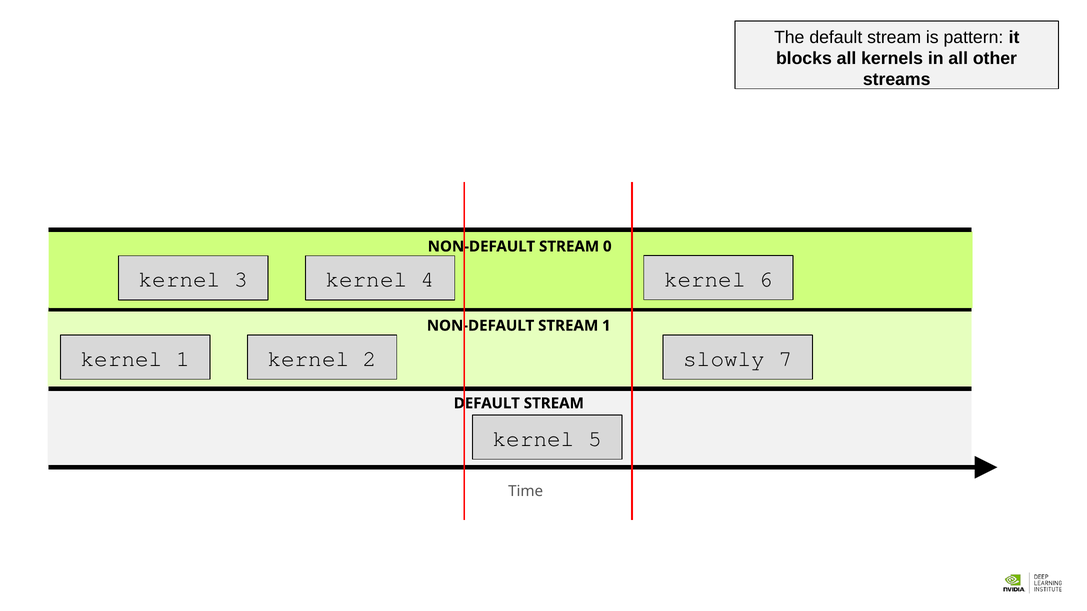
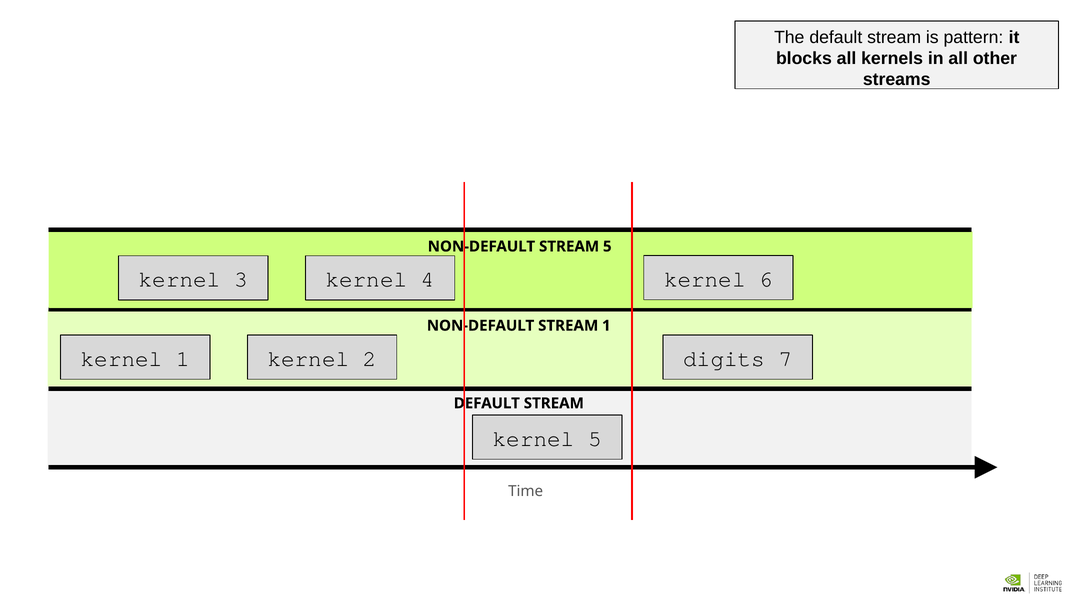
STREAM 0: 0 -> 5
slowly: slowly -> digits
